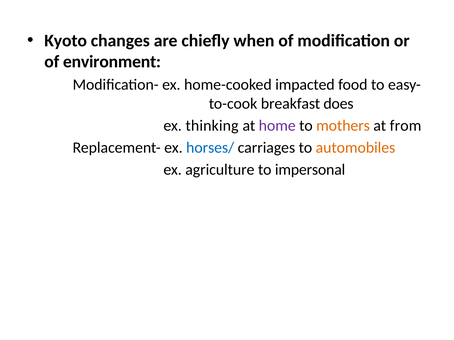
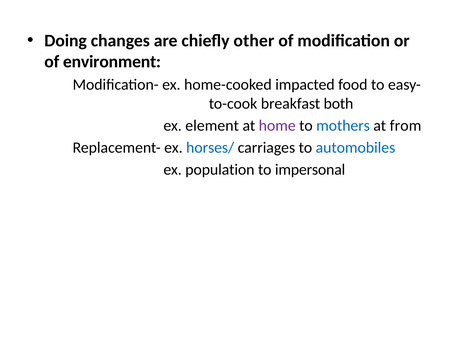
Kyoto: Kyoto -> Doing
when: when -> other
does: does -> both
thinking: thinking -> element
mothers colour: orange -> blue
automobiles colour: orange -> blue
agriculture: agriculture -> population
